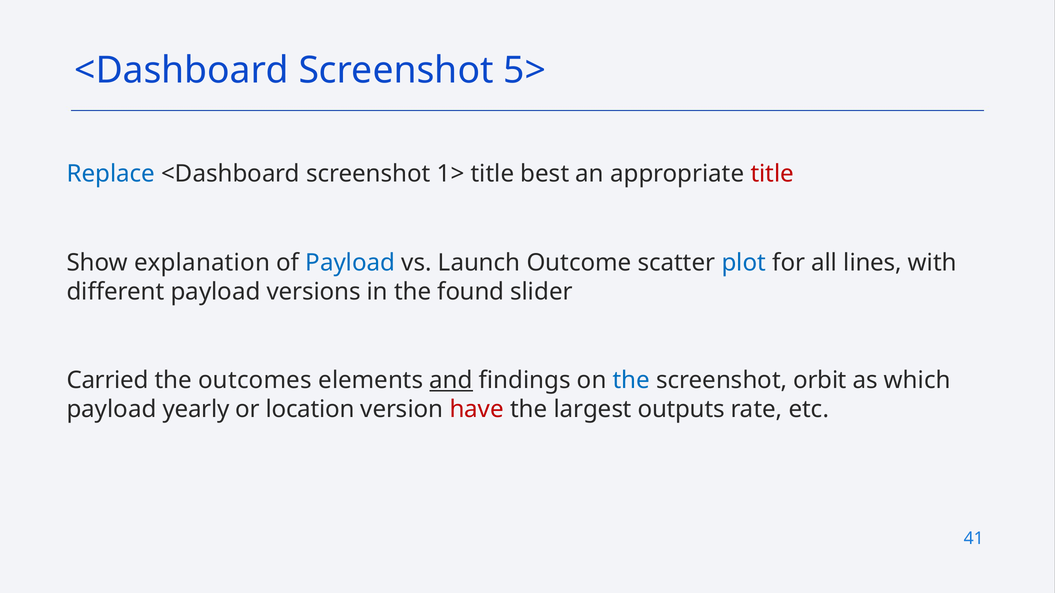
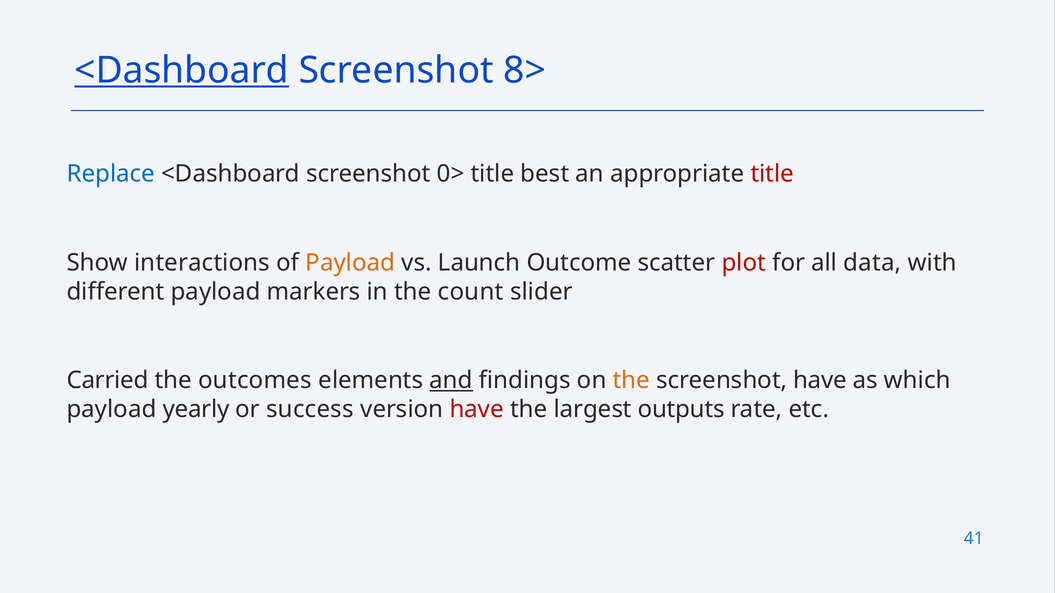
<Dashboard at (182, 70) underline: none -> present
5>: 5> -> 8>
1>: 1> -> 0>
explanation: explanation -> interactions
Payload at (350, 263) colour: blue -> orange
plot colour: blue -> red
lines: lines -> data
versions: versions -> markers
found: found -> count
the at (631, 381) colour: blue -> orange
screenshot orbit: orbit -> have
location: location -> success
